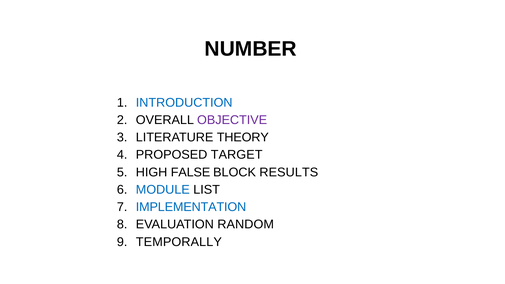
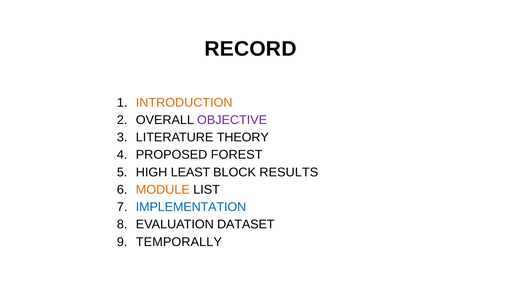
NUMBER: NUMBER -> RECORD
INTRODUCTION colour: blue -> orange
TARGET: TARGET -> FOREST
FALSE: FALSE -> LEAST
MODULE colour: blue -> orange
RANDOM: RANDOM -> DATASET
